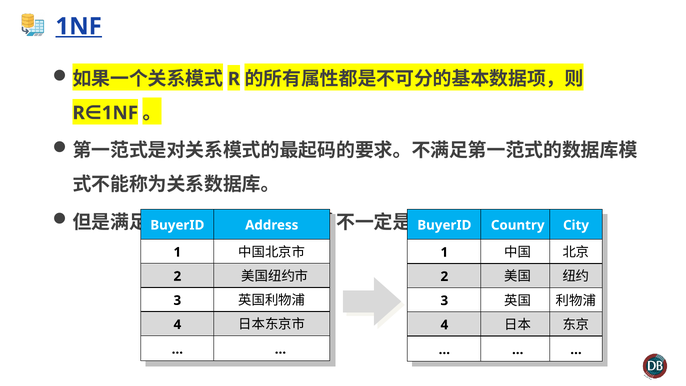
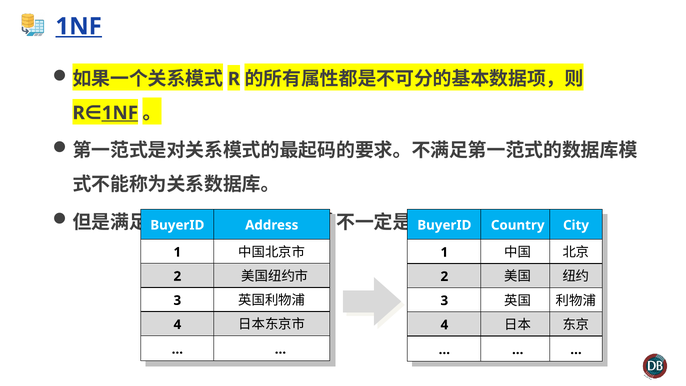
1NF at (120, 113) underline: none -> present
